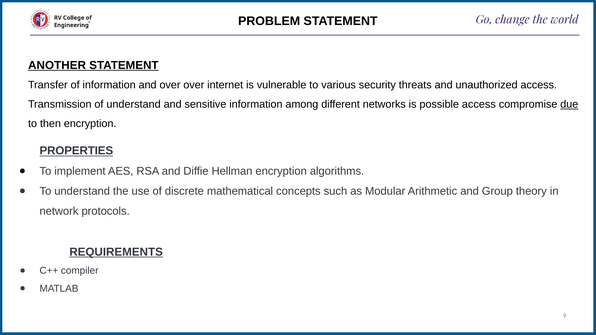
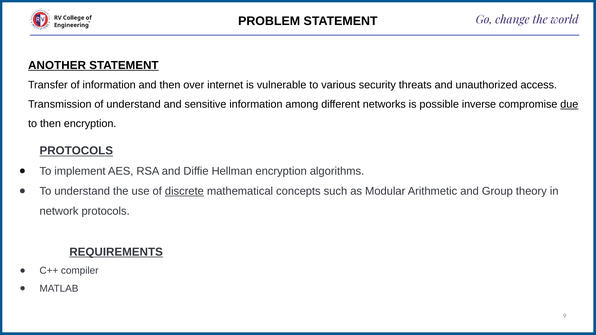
and over: over -> then
possible access: access -> inverse
PROPERTIES at (76, 151): PROPERTIES -> PROTOCOLS
discrete underline: none -> present
